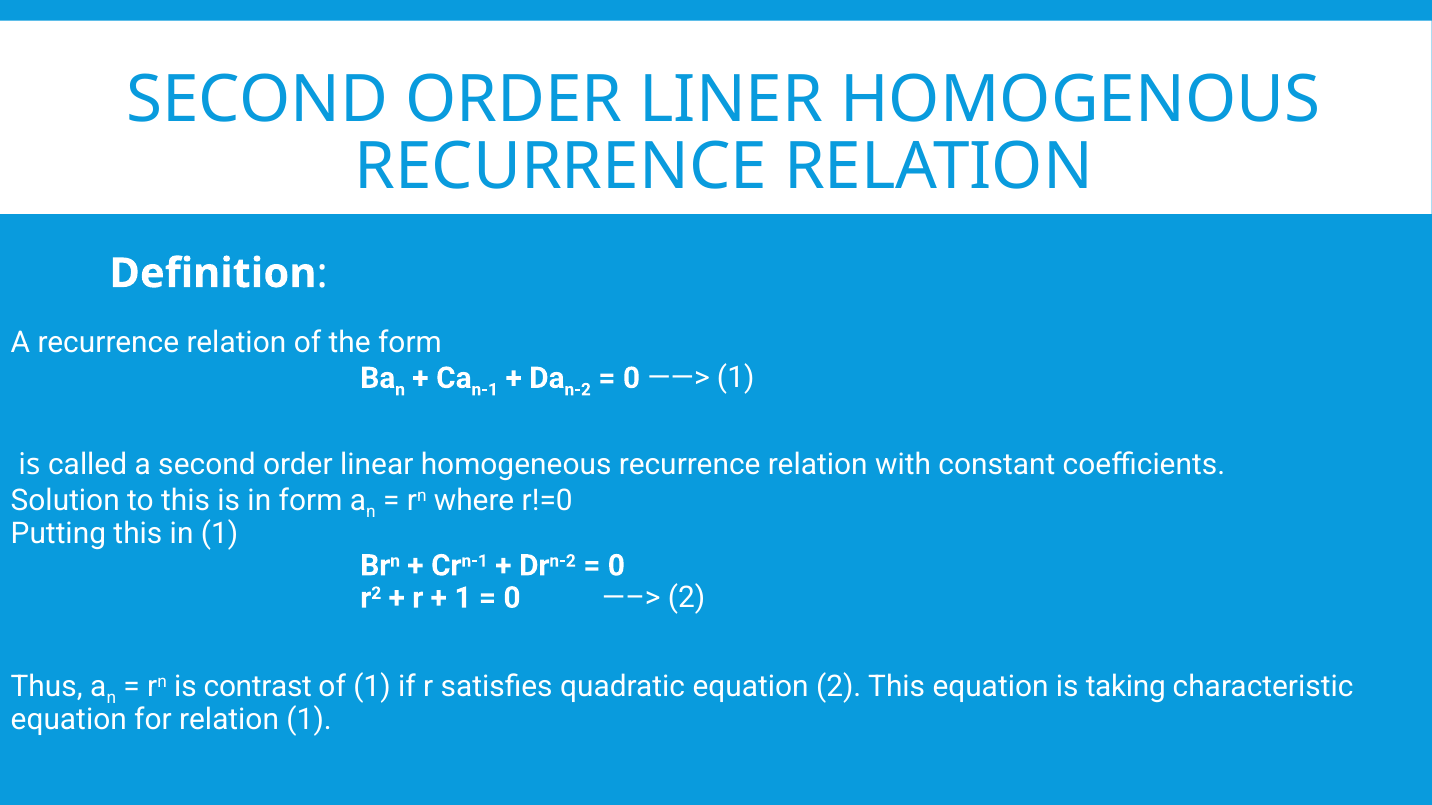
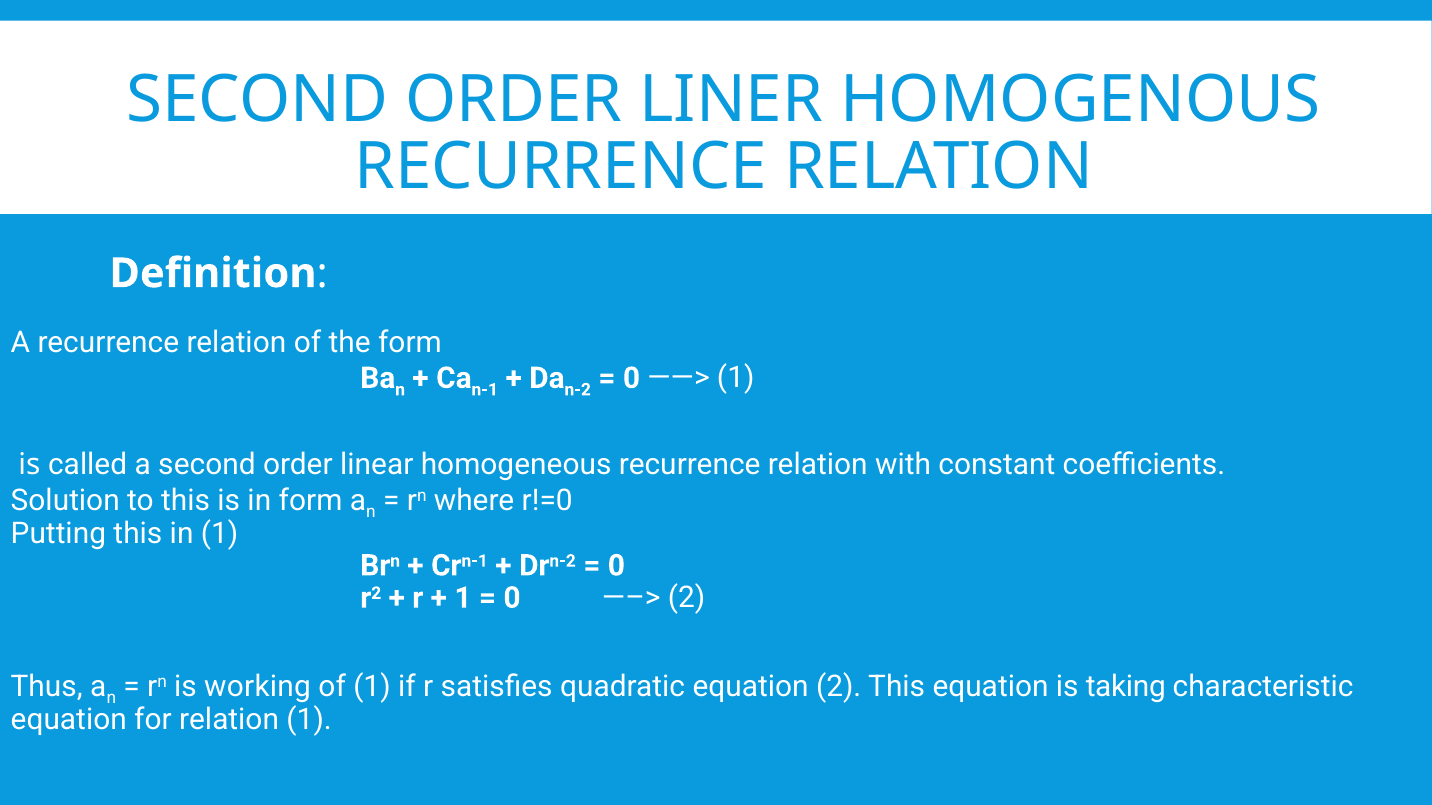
contrast: contrast -> working
